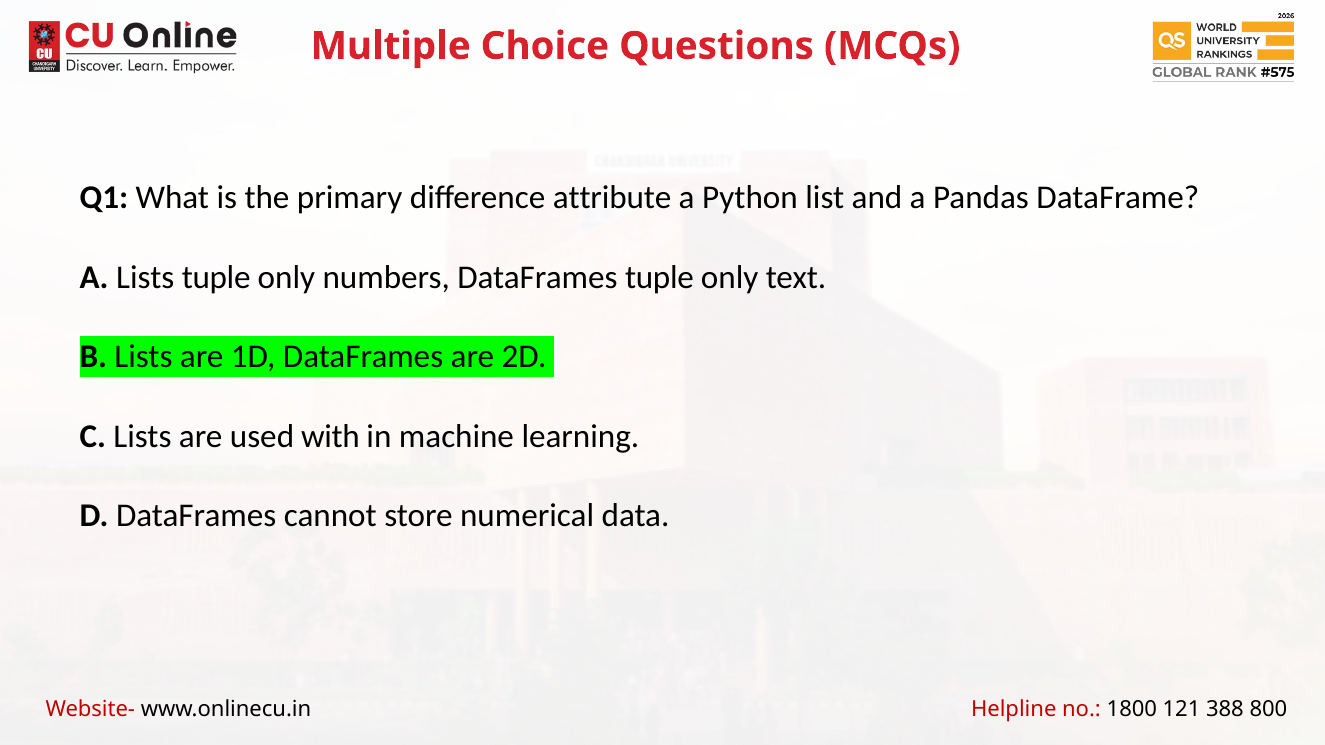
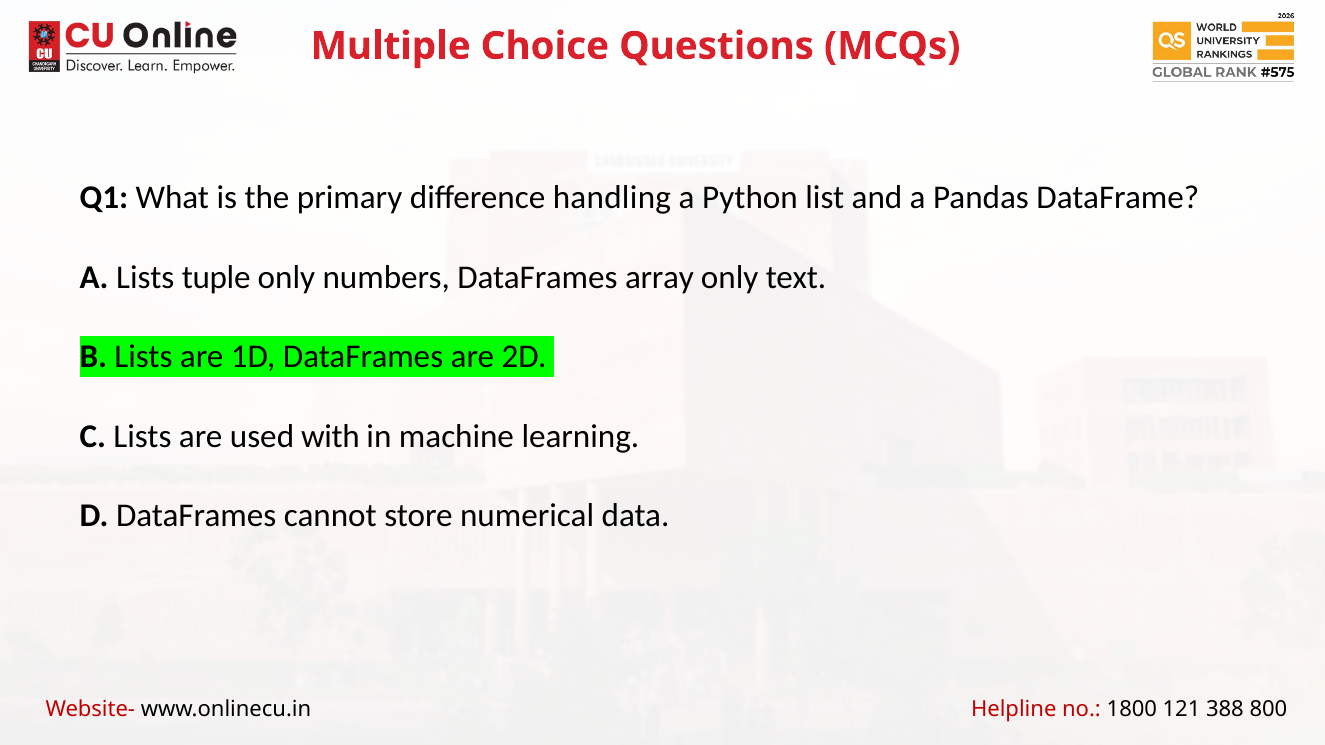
attribute: attribute -> handling
DataFrames tuple: tuple -> array
